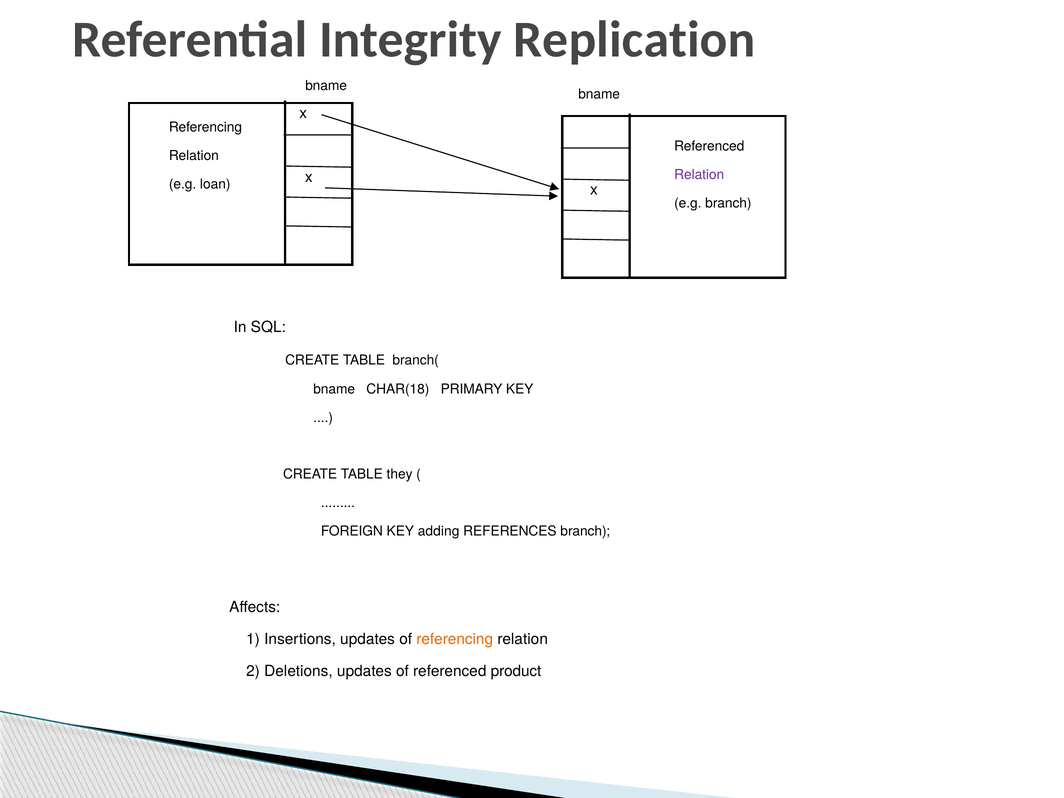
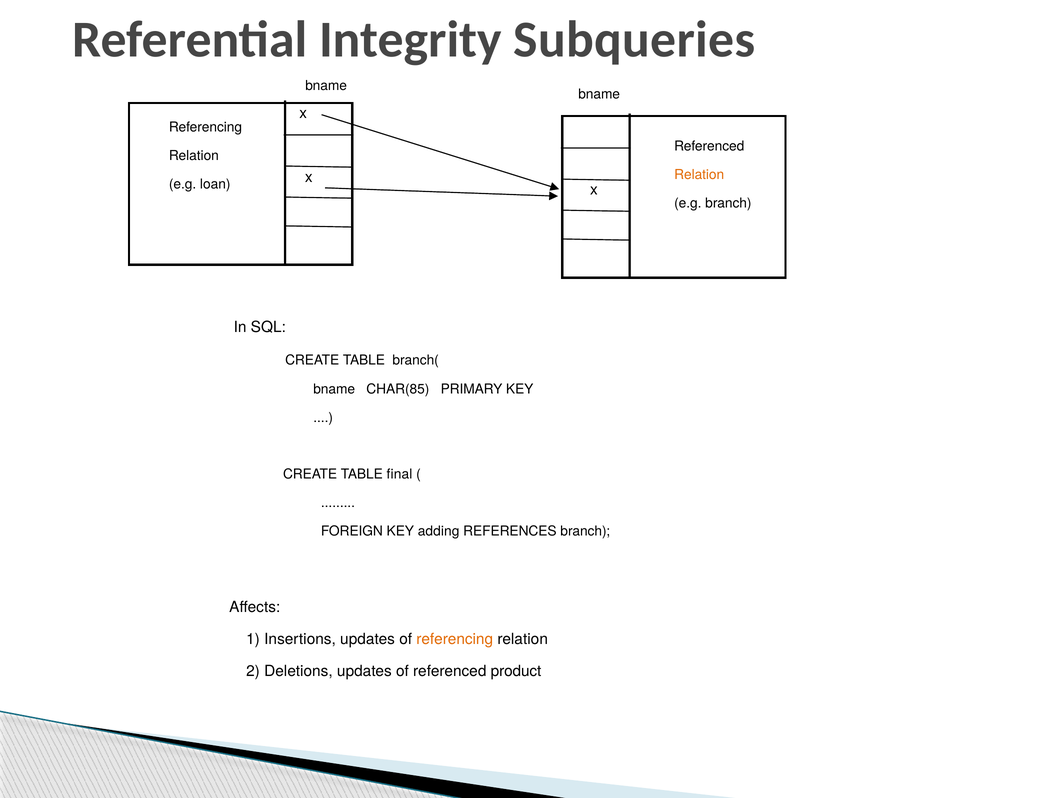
Replication: Replication -> Subqueries
Relation at (699, 175) colour: purple -> orange
CHAR(18: CHAR(18 -> CHAR(85
they: they -> final
